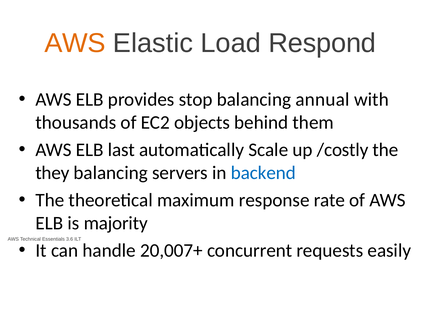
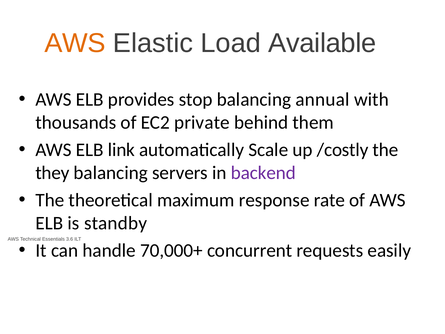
Respond: Respond -> Available
objects: objects -> private
last: last -> link
backend colour: blue -> purple
majority: majority -> standby
20,007+: 20,007+ -> 70,000+
